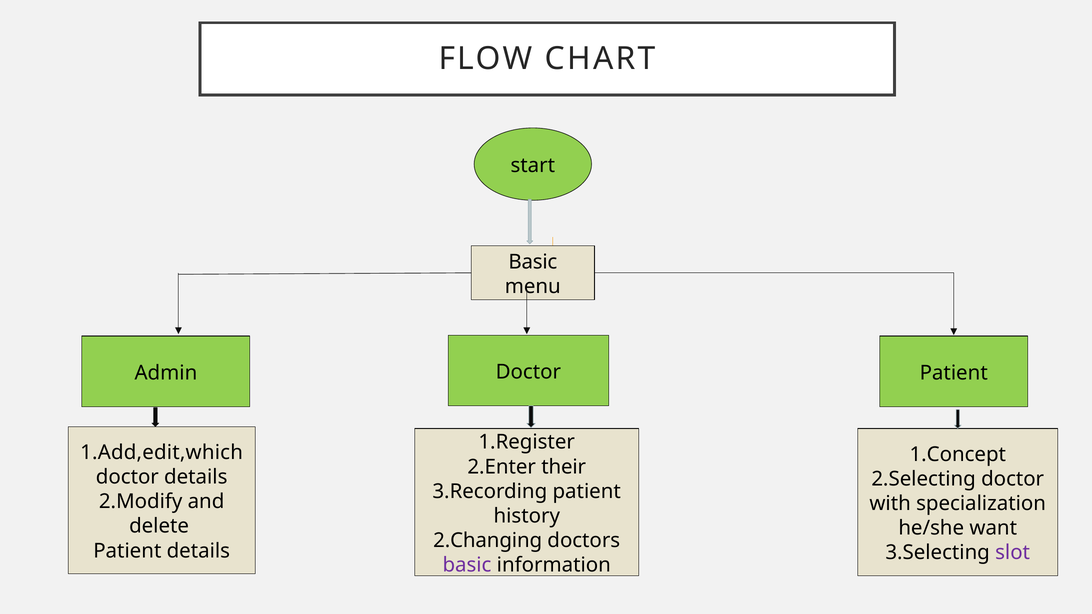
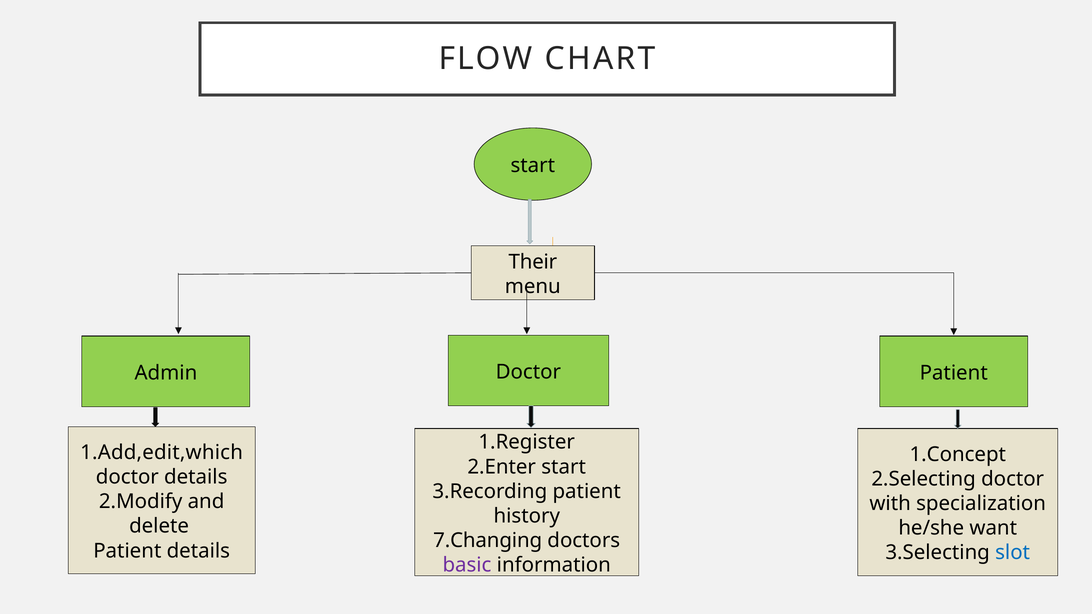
Basic at (533, 262): Basic -> Their
2.Enter their: their -> start
2.Changing: 2.Changing -> 7.Changing
slot colour: purple -> blue
